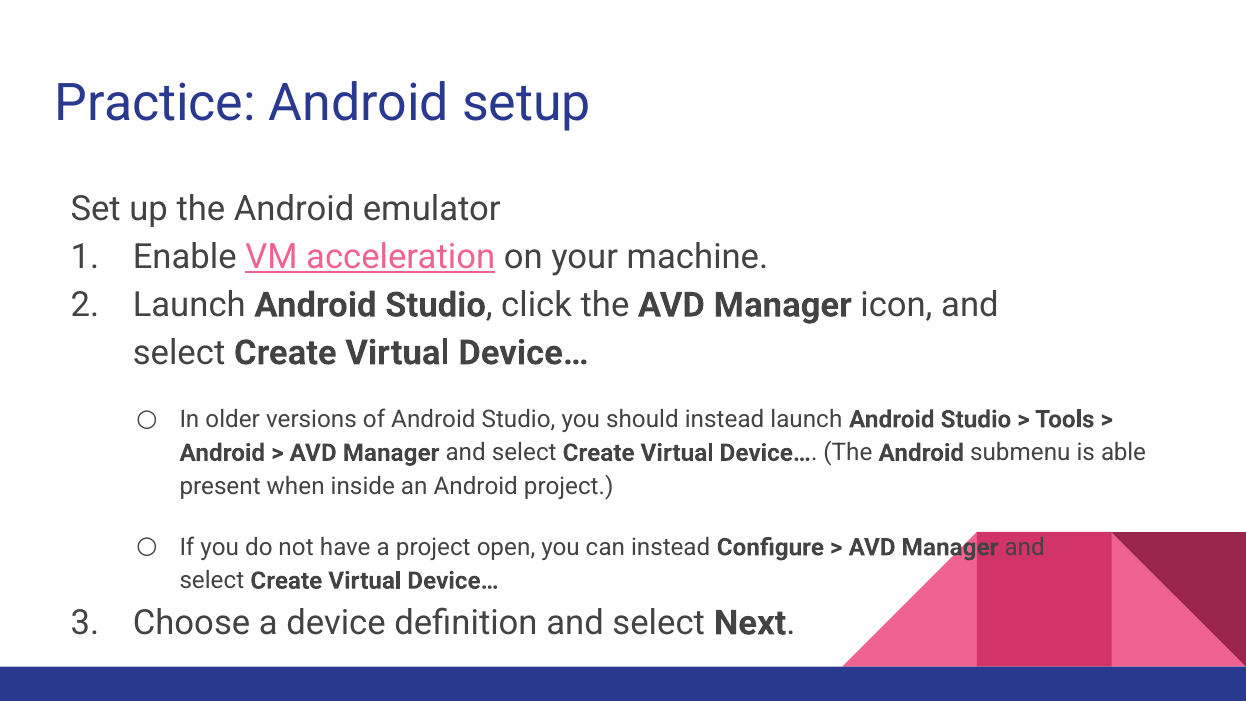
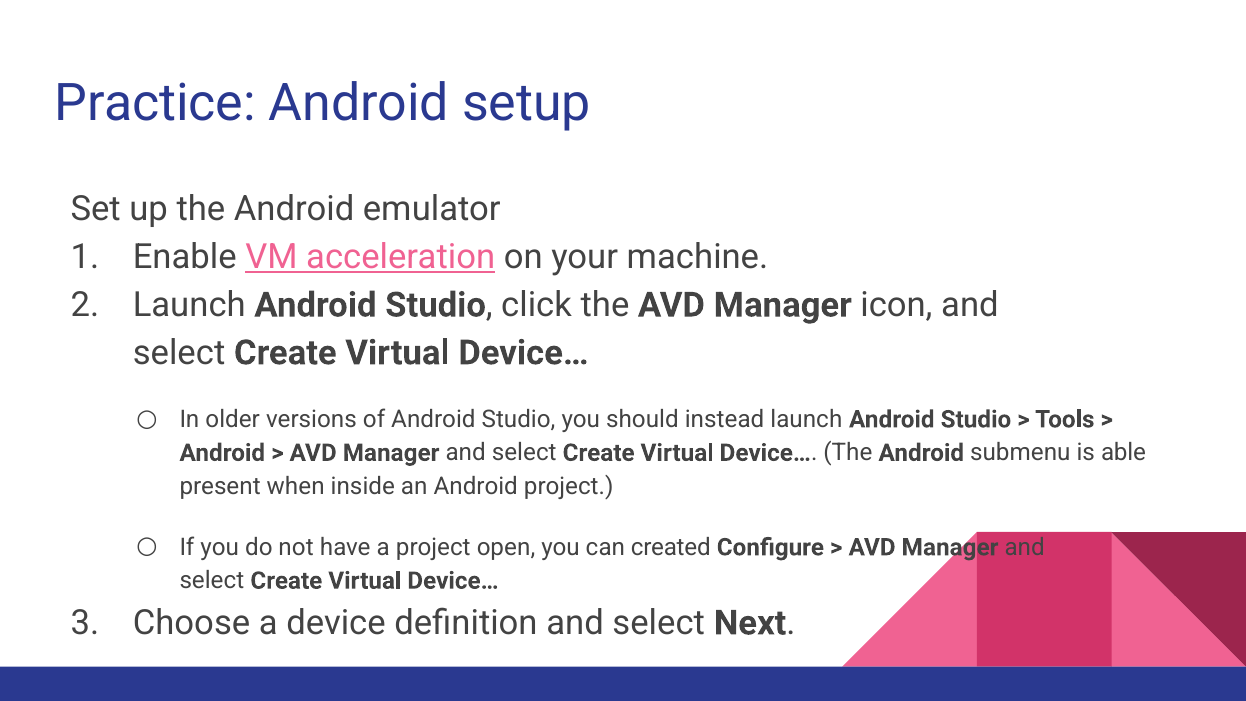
can instead: instead -> created
